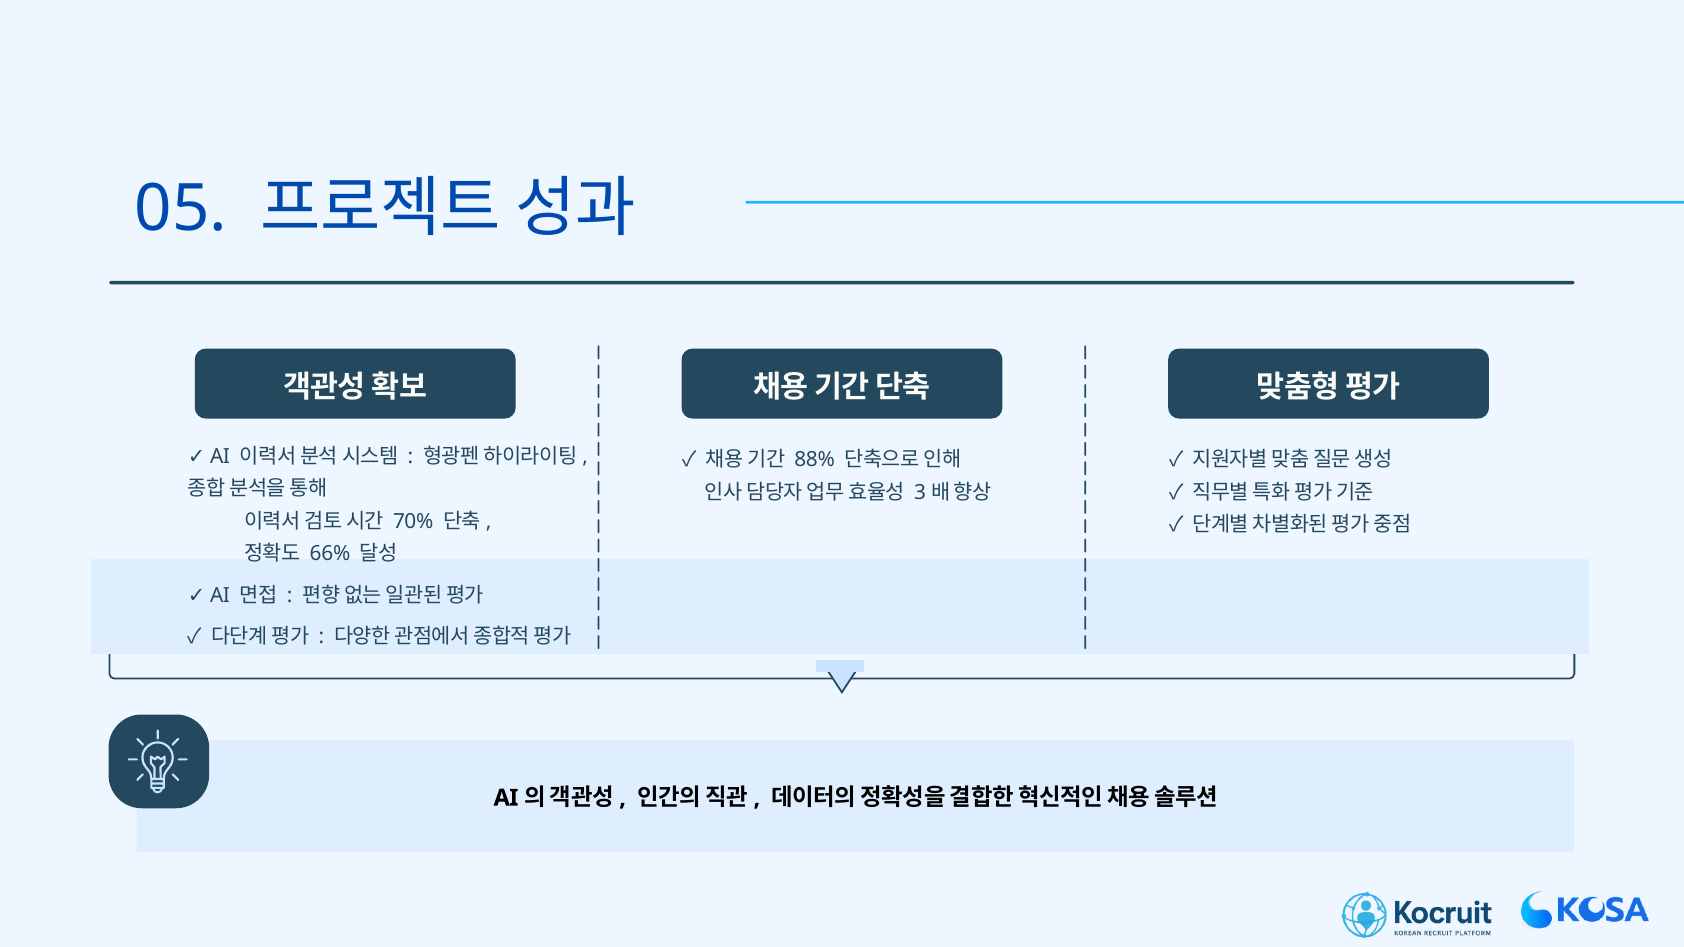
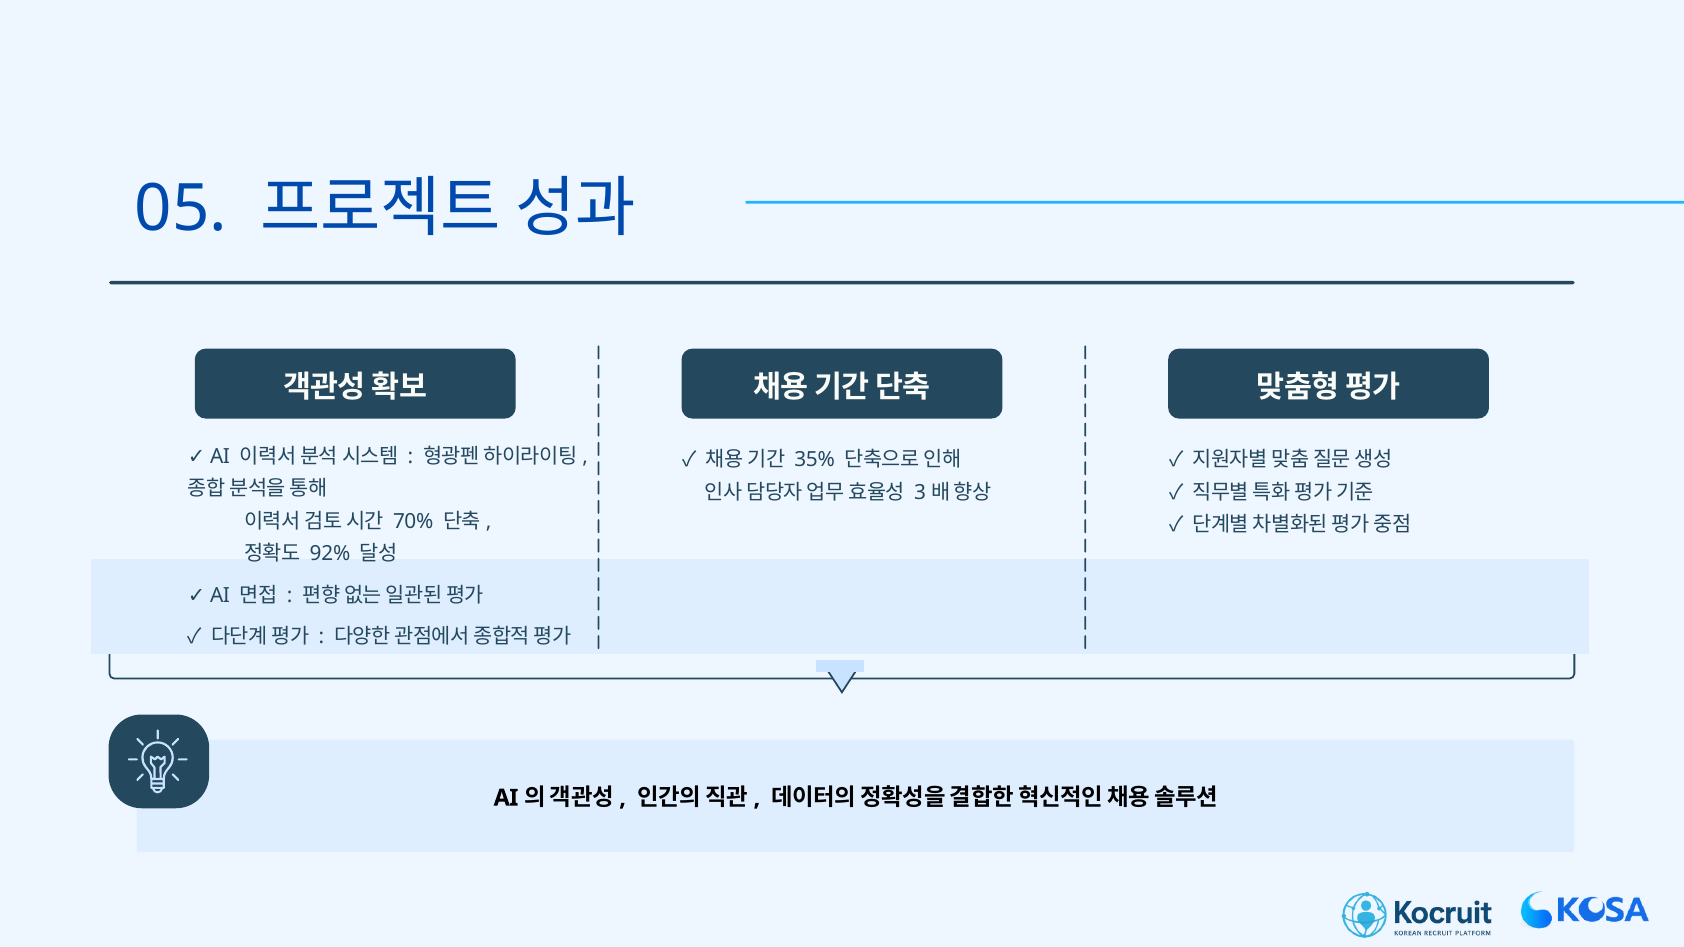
88%: 88% -> 35%
66%: 66% -> 92%
